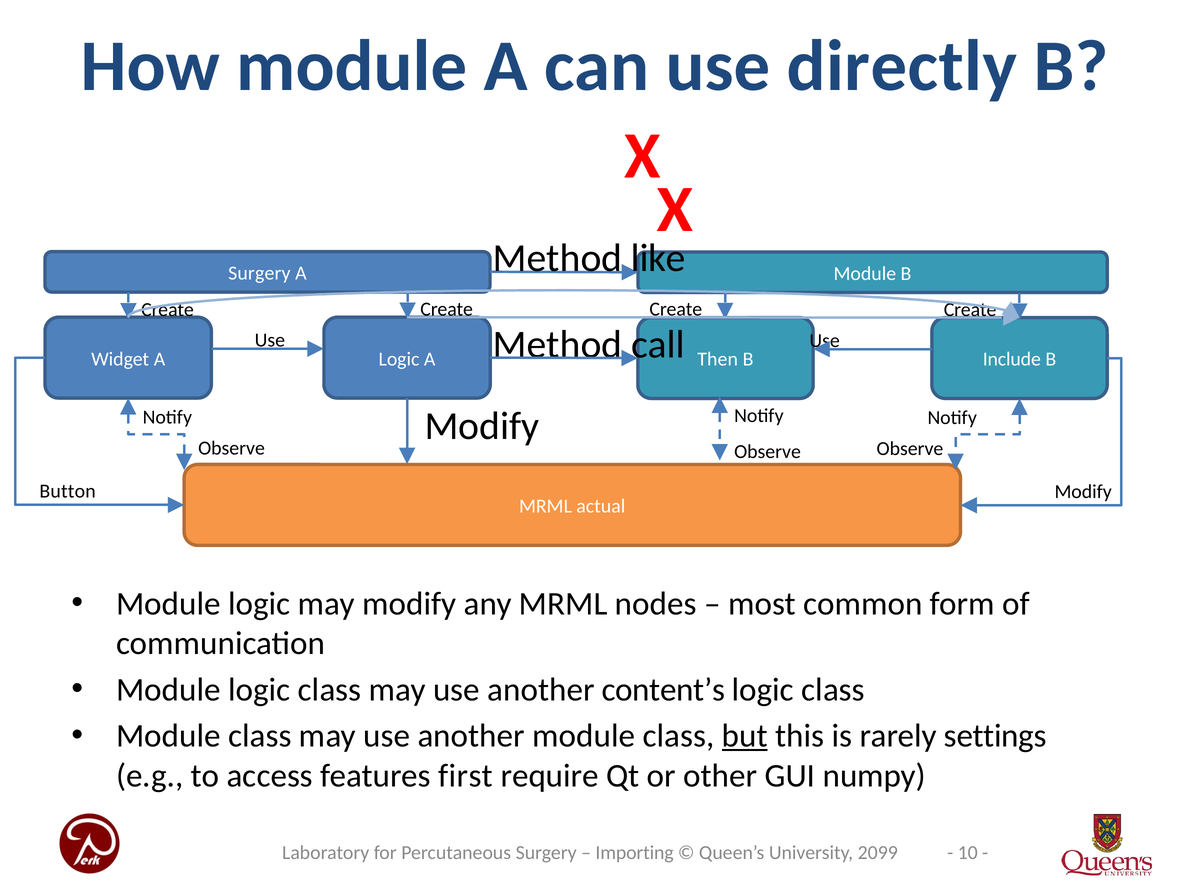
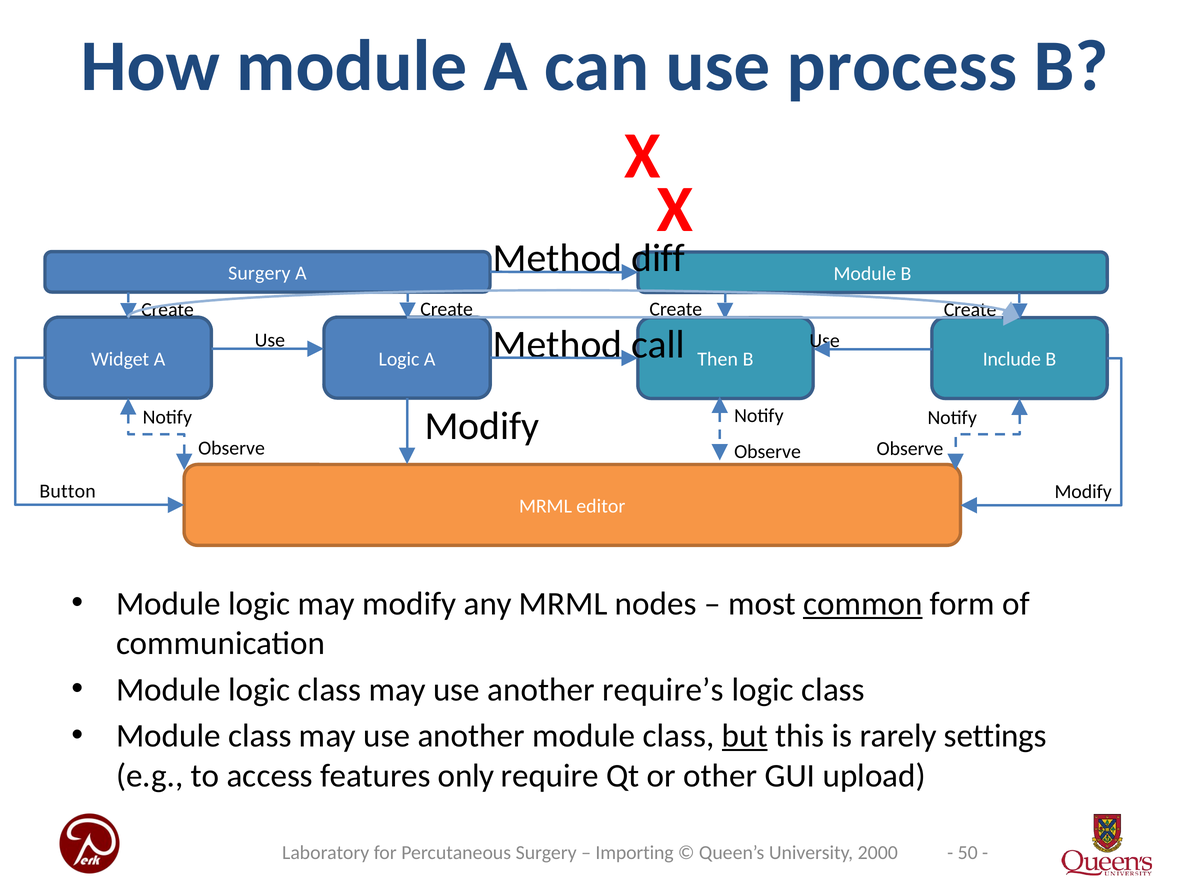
directly: directly -> process
like: like -> diff
actual: actual -> editor
common underline: none -> present
content’s: content’s -> require’s
first: first -> only
numpy: numpy -> upload
10: 10 -> 50
2099: 2099 -> 2000
